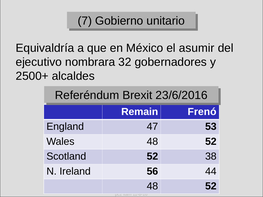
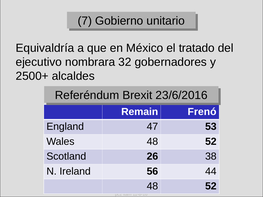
asumir: asumir -> tratado
Scotland 52: 52 -> 26
